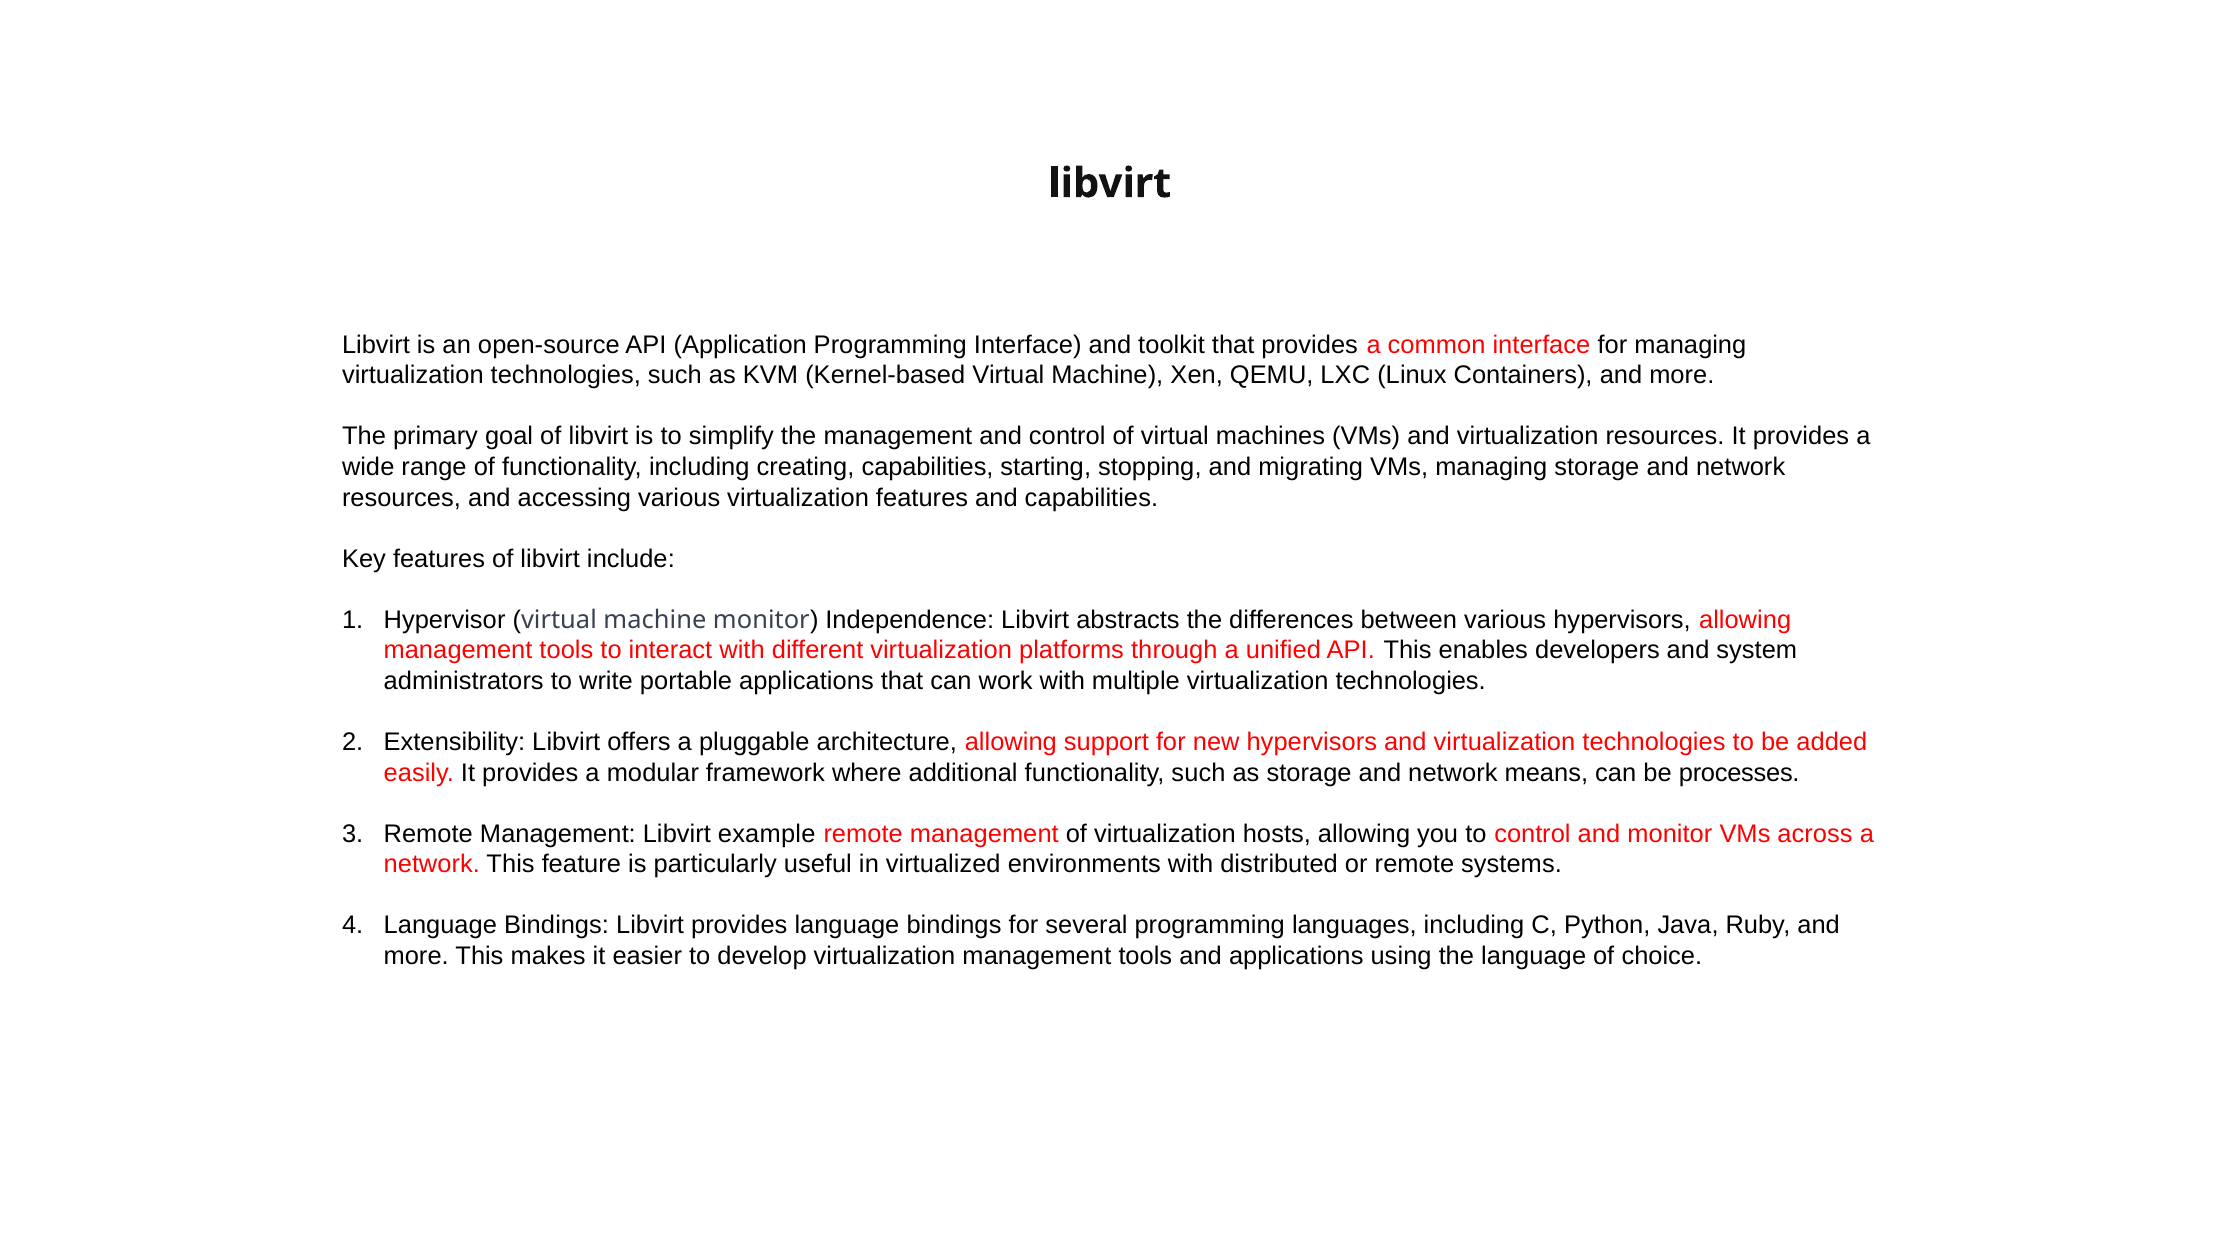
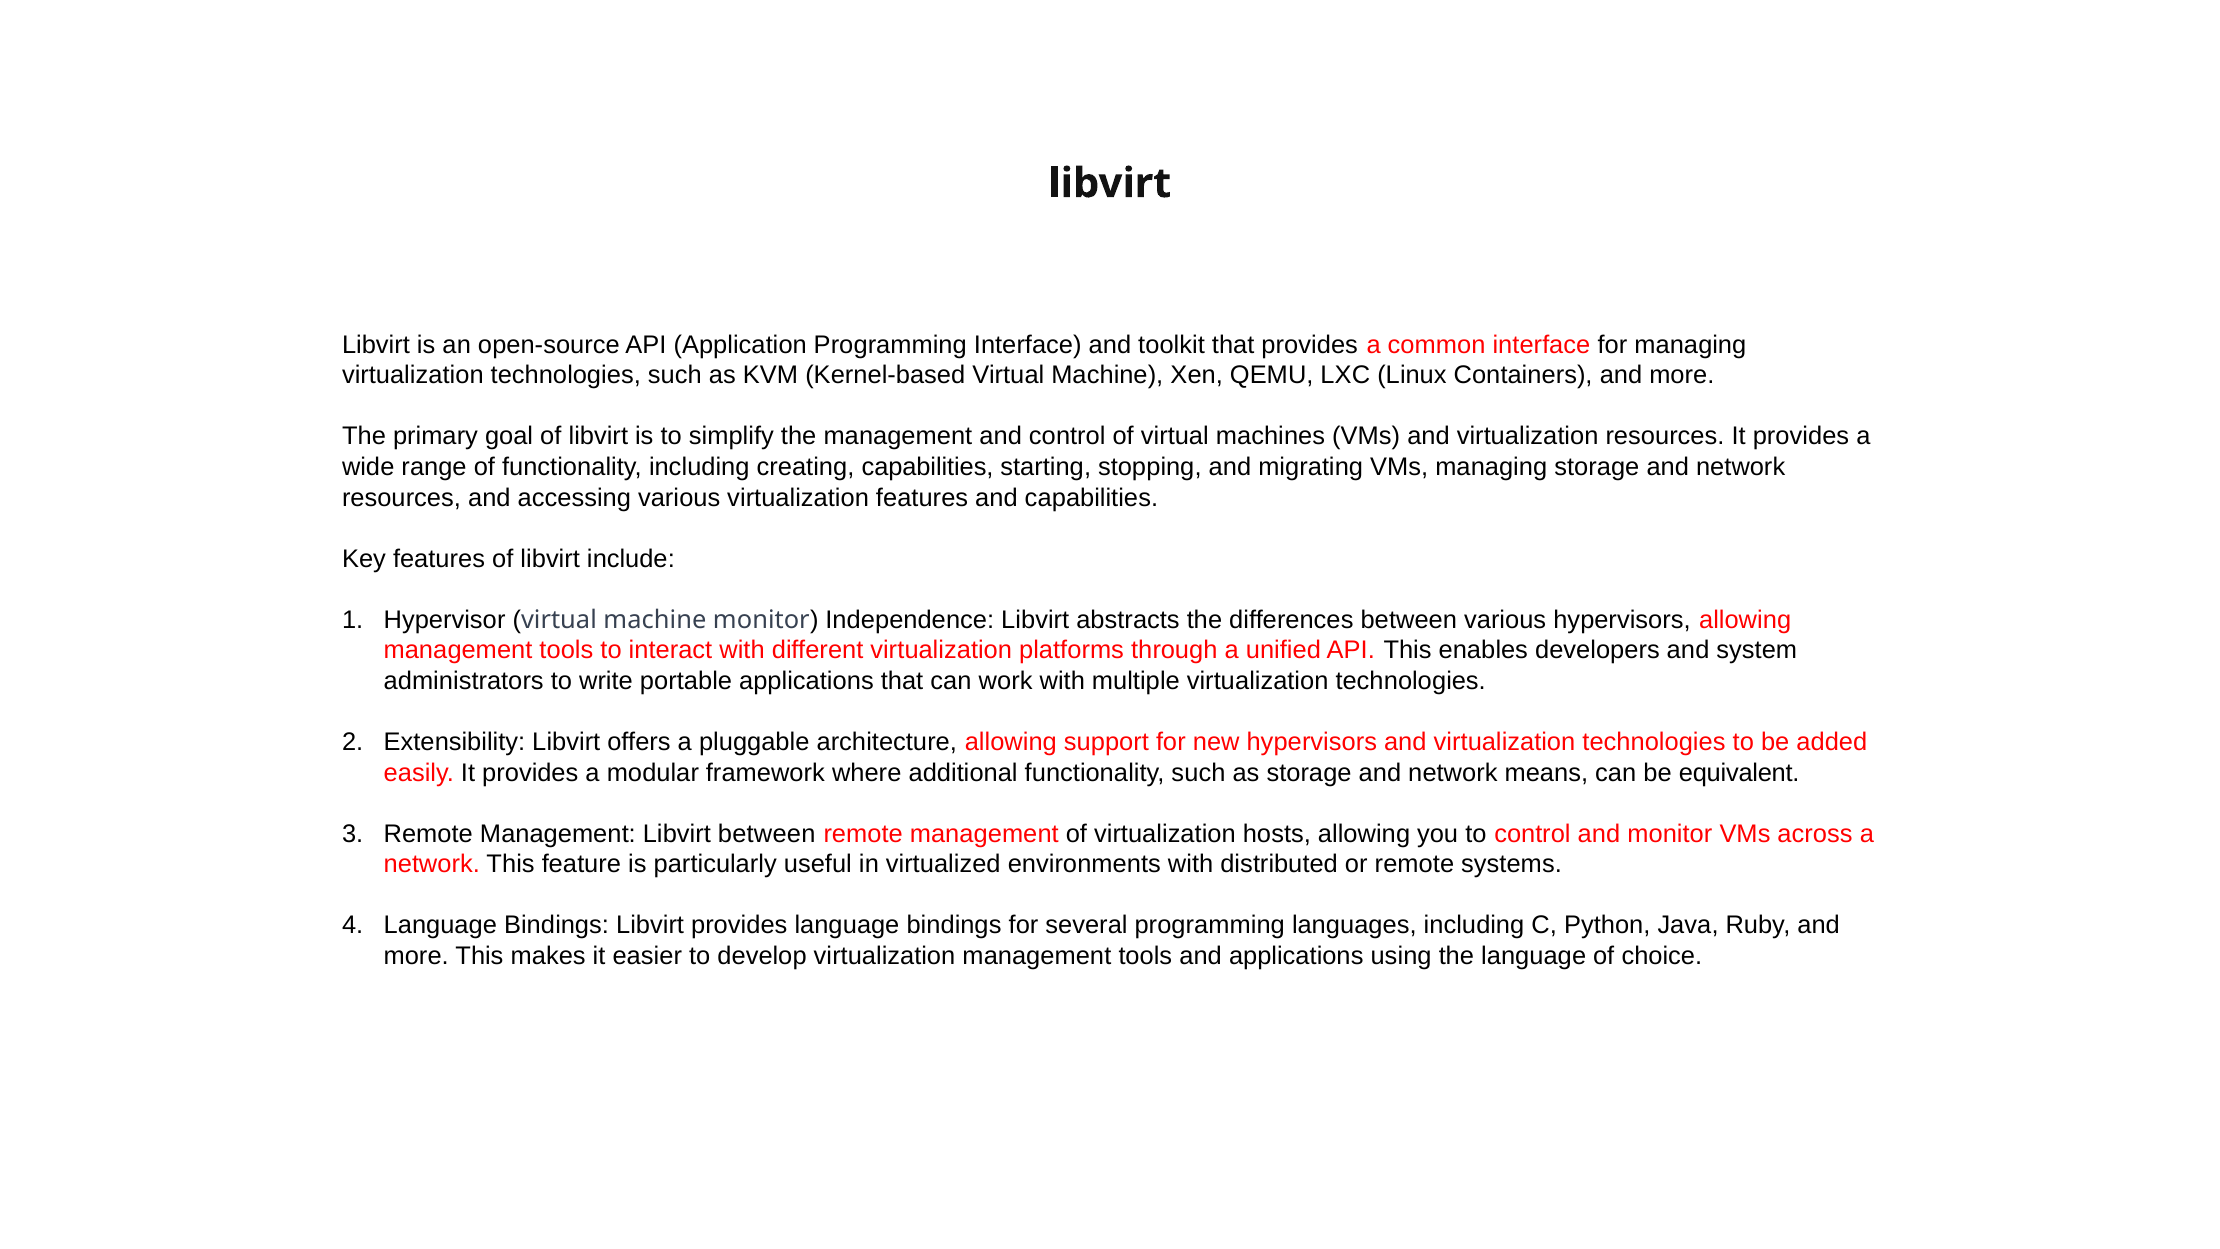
processes: processes -> equivalent
Libvirt example: example -> between
